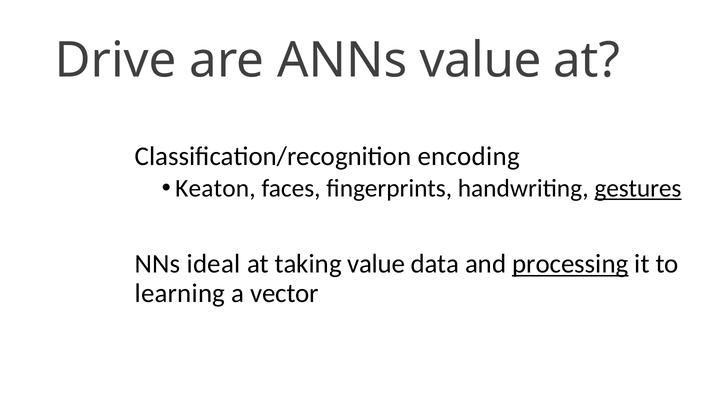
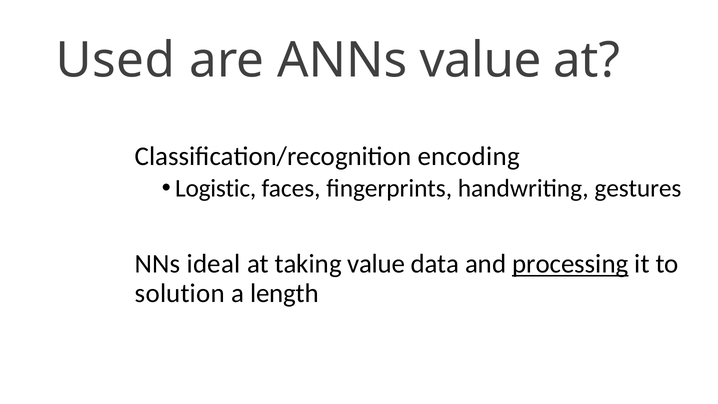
Drive: Drive -> Used
Keaton: Keaton -> Logistic
gestures underline: present -> none
learning: learning -> solution
vector: vector -> length
